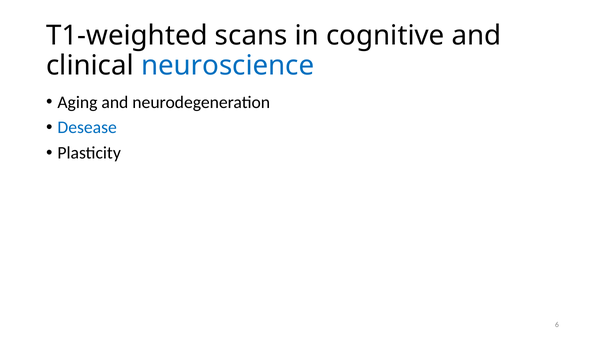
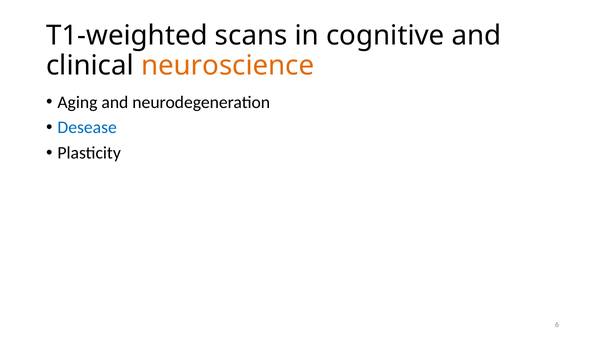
neuroscience colour: blue -> orange
